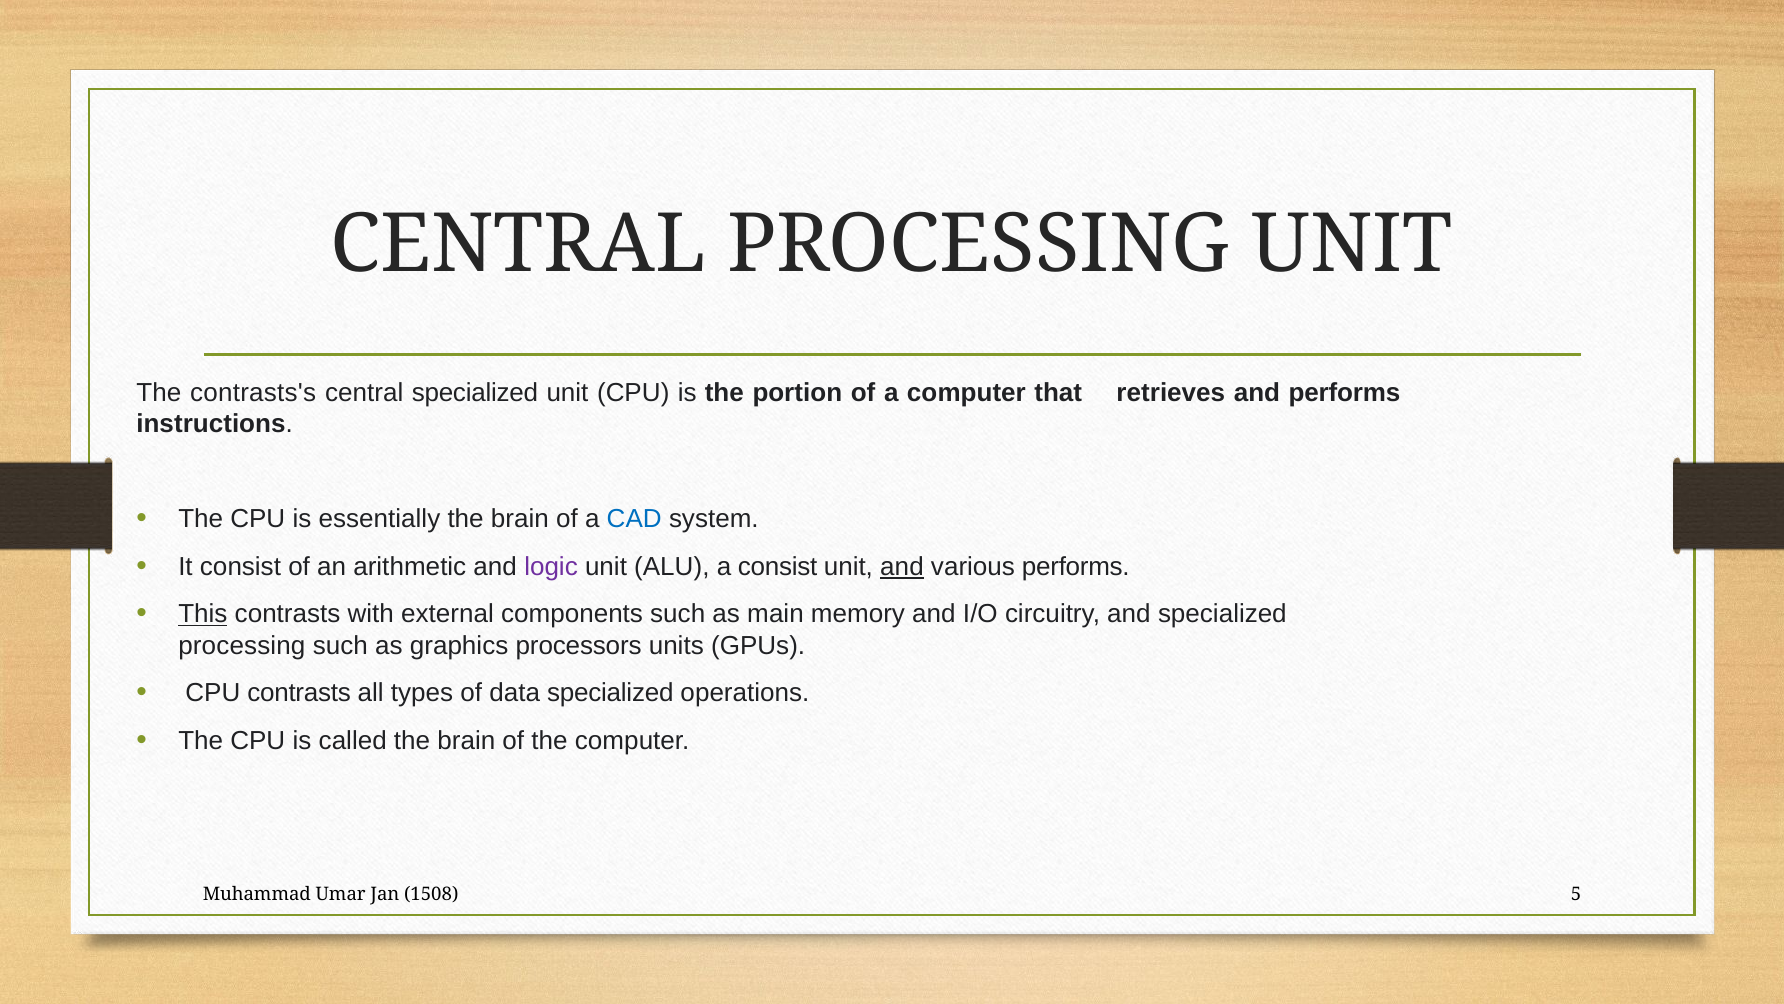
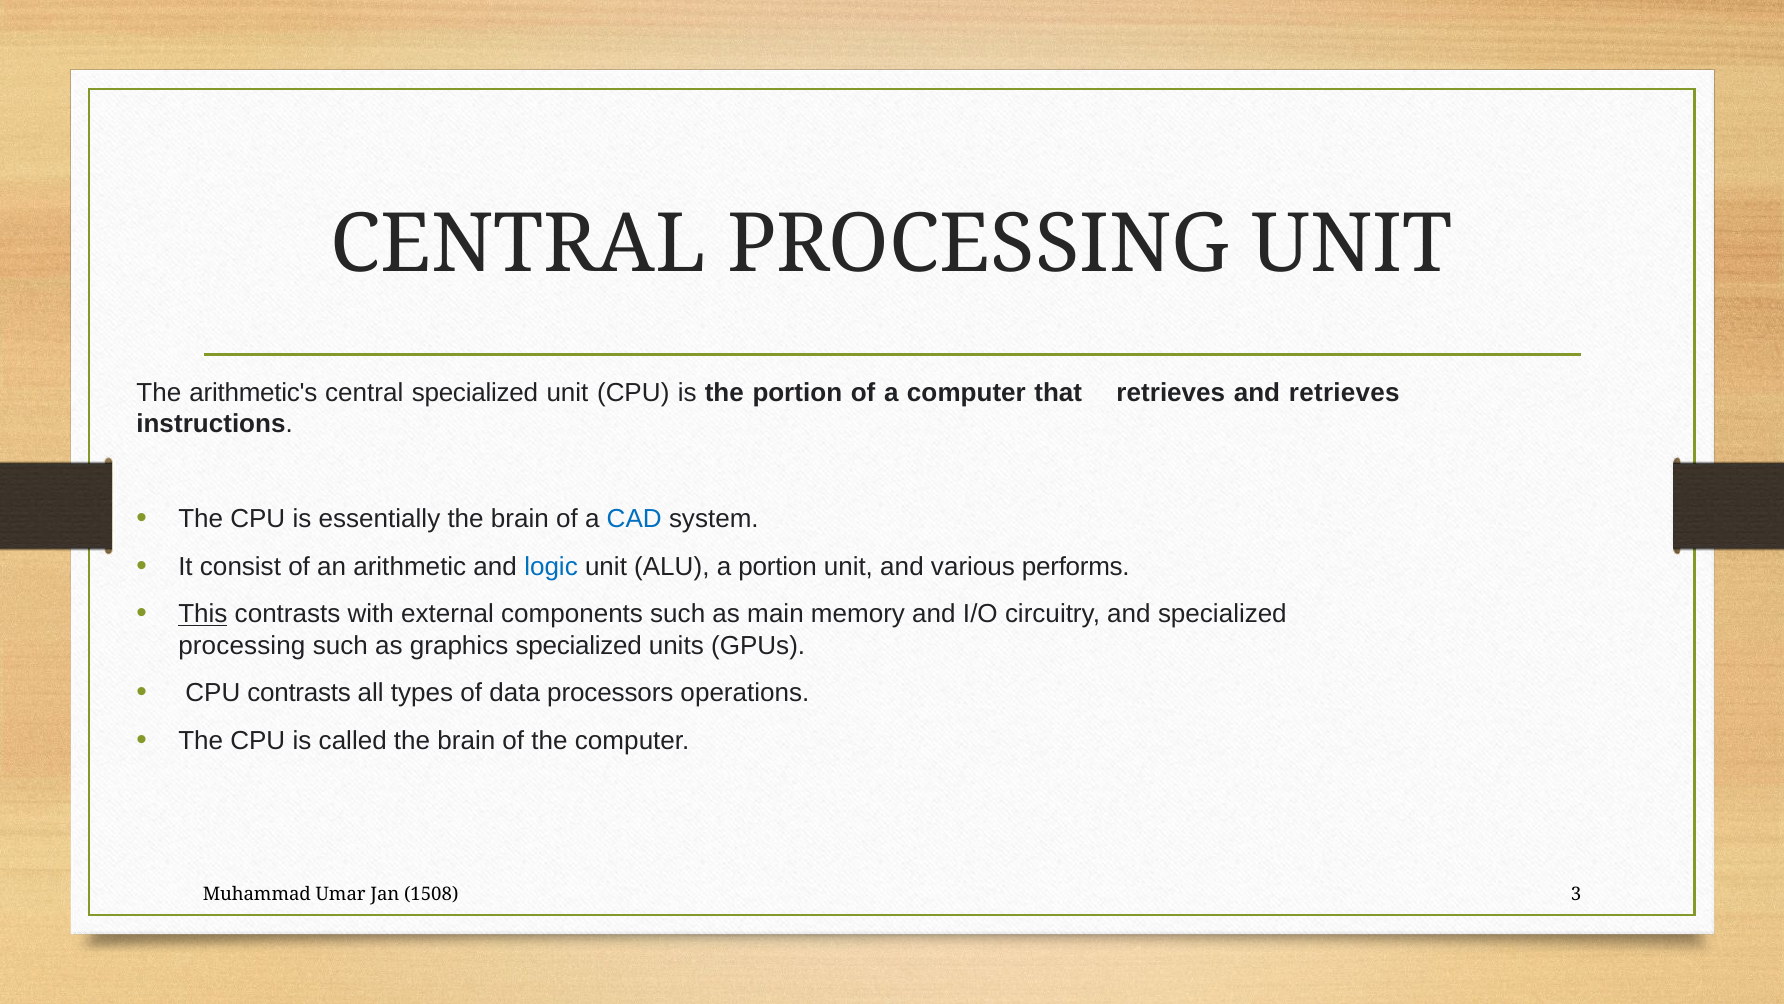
contrasts's: contrasts's -> arithmetic's
and performs: performs -> retrieves
logic colour: purple -> blue
a consist: consist -> portion
and at (902, 566) underline: present -> none
graphics processors: processors -> specialized
data specialized: specialized -> processors
5: 5 -> 3
